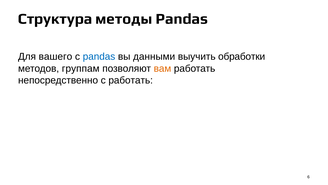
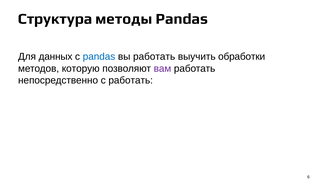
вашего: вашего -> данных
вы данными: данными -> работать
группам: группам -> которую
вам colour: orange -> purple
